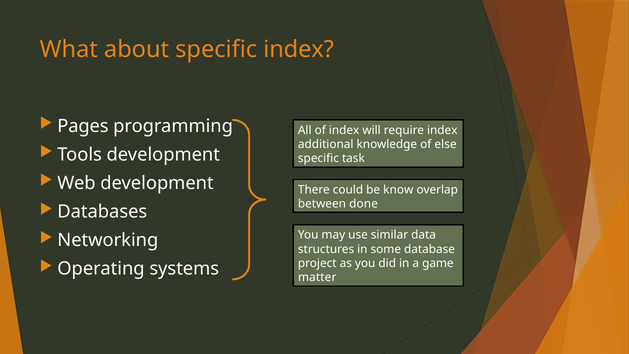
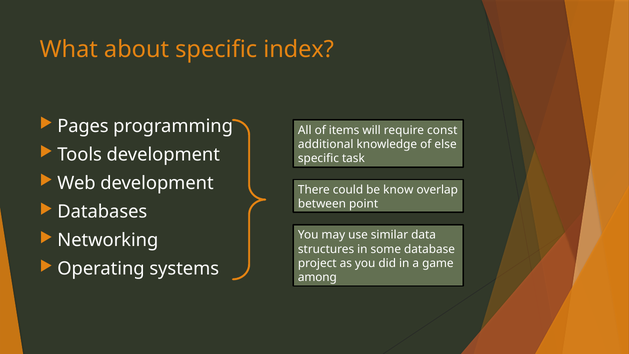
of index: index -> items
require index: index -> const
done: done -> point
matter: matter -> among
